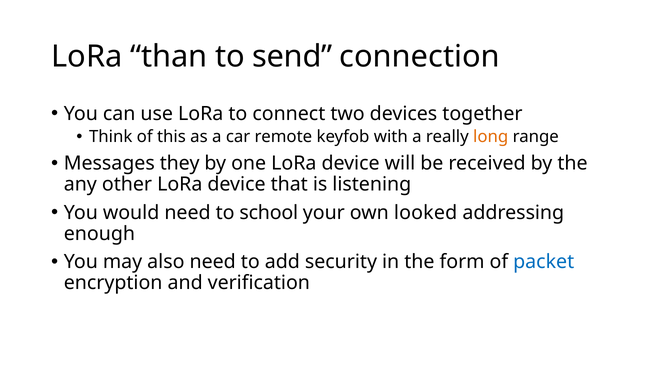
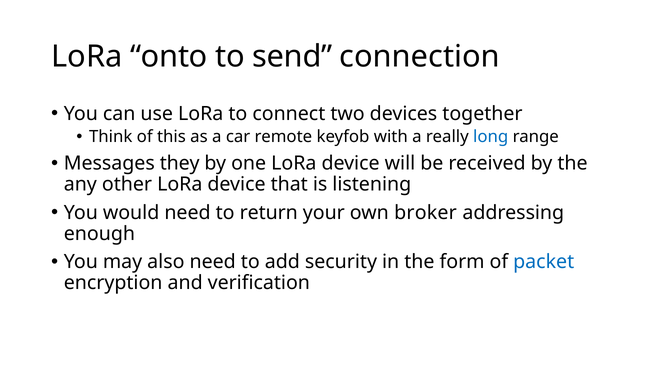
than: than -> onto
long colour: orange -> blue
school: school -> return
looked: looked -> broker
